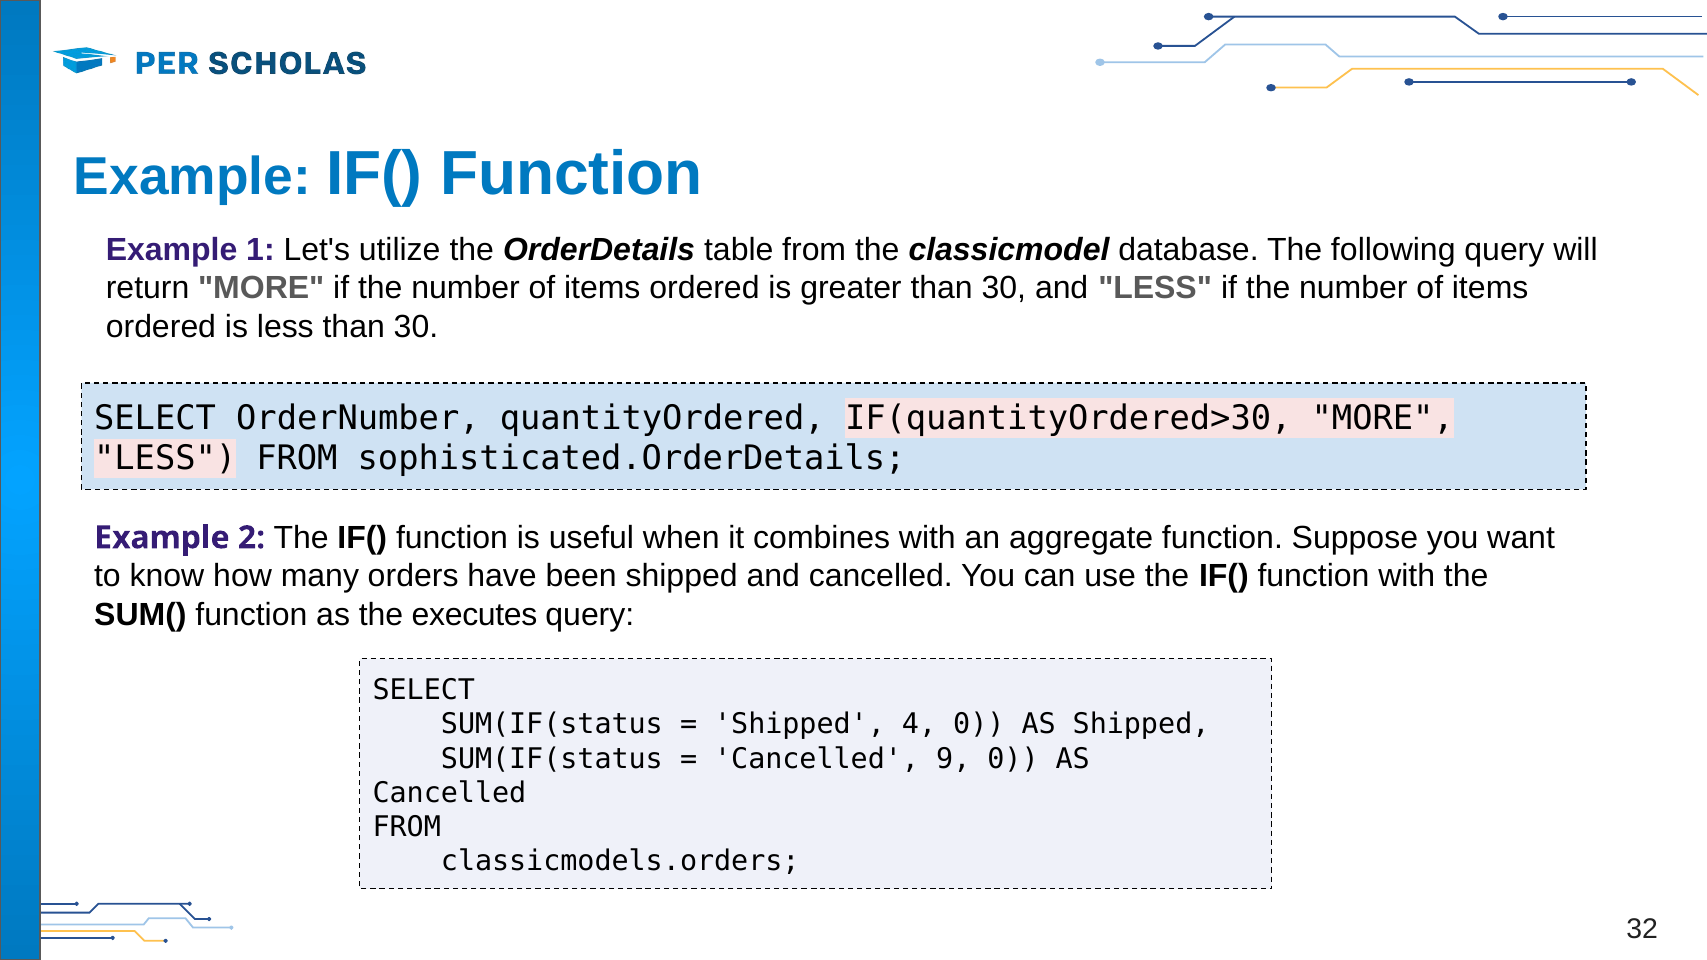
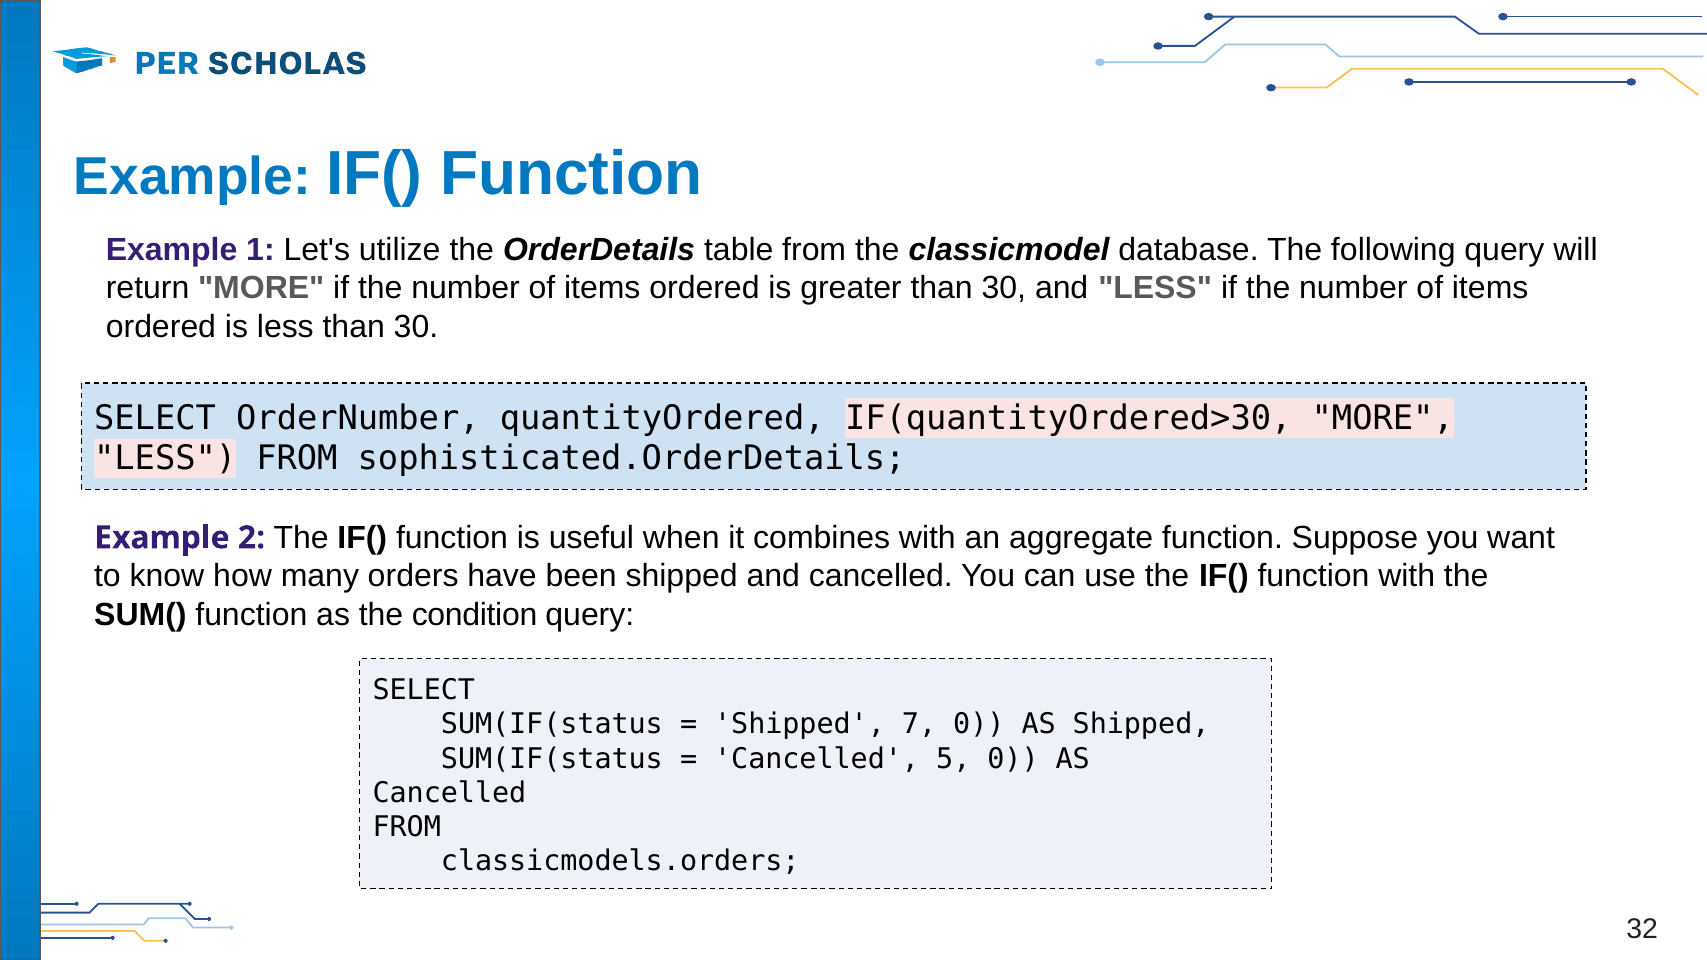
executes: executes -> condition
4: 4 -> 7
9: 9 -> 5
